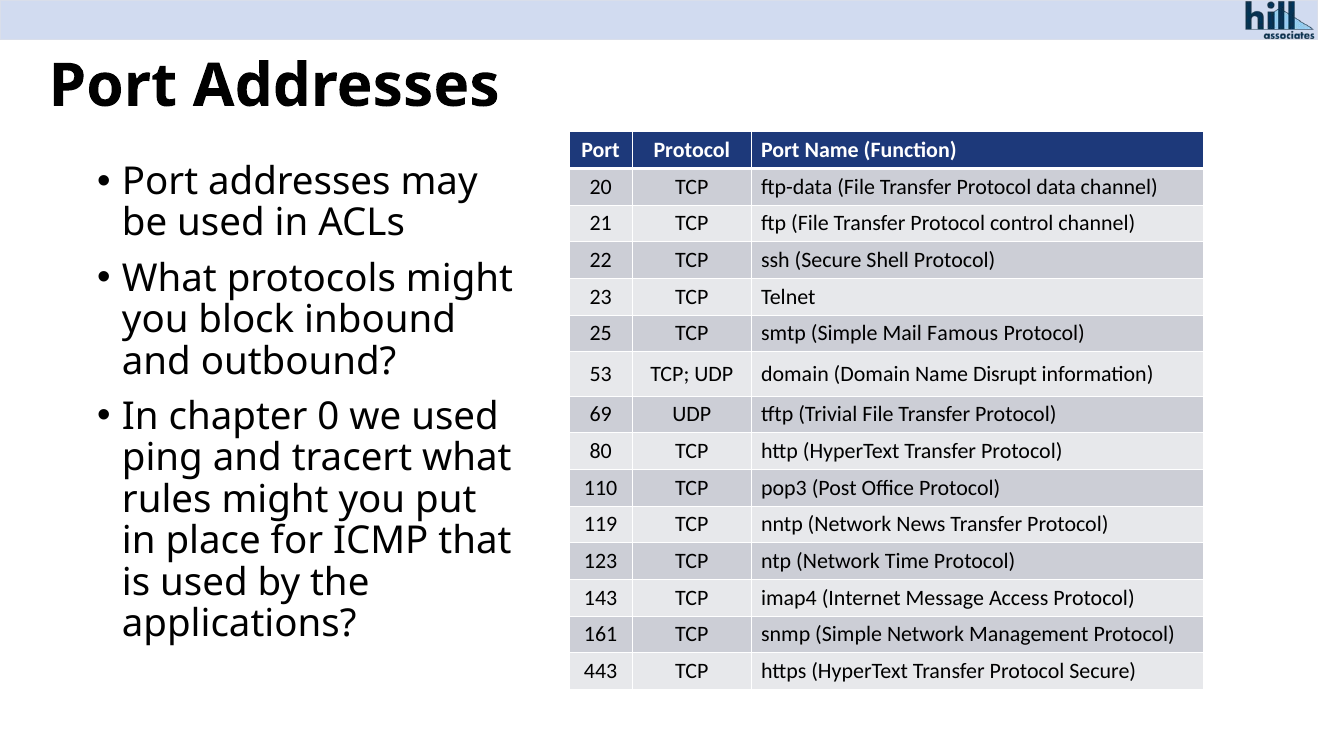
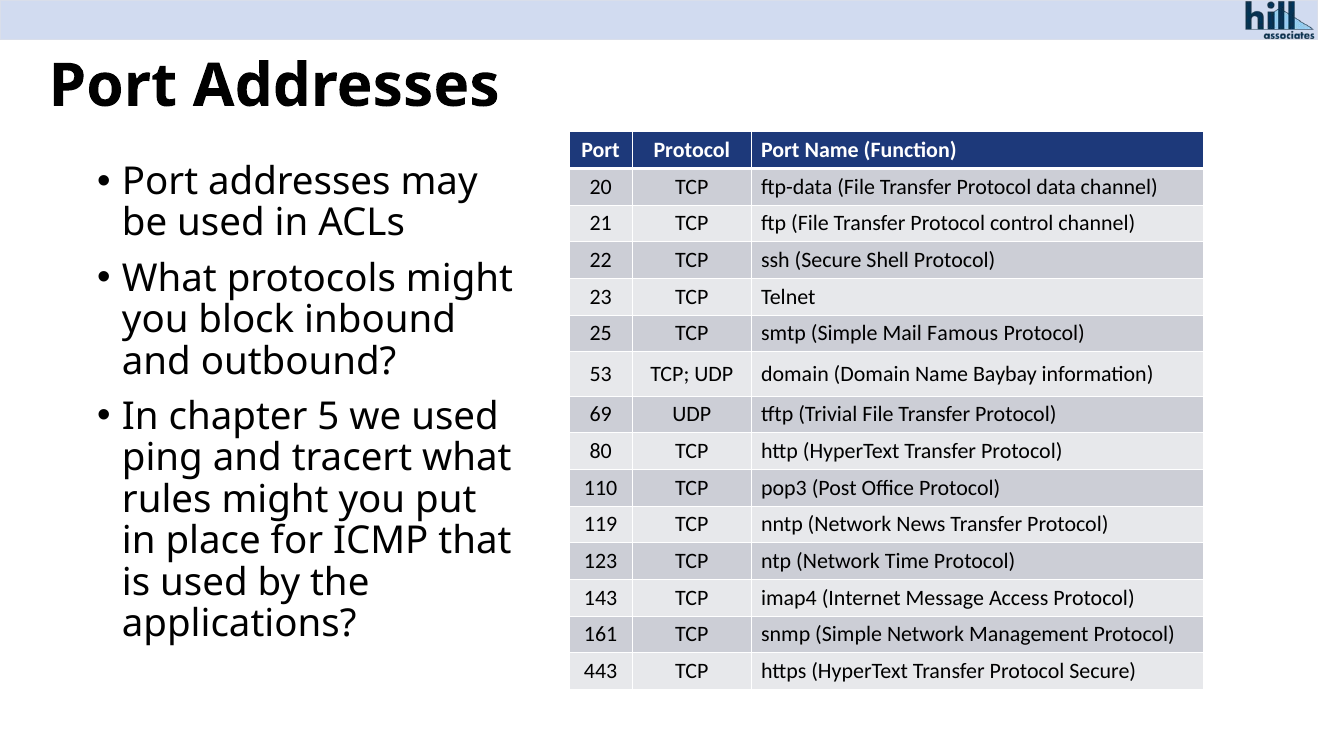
Disrupt: Disrupt -> Baybay
0: 0 -> 5
